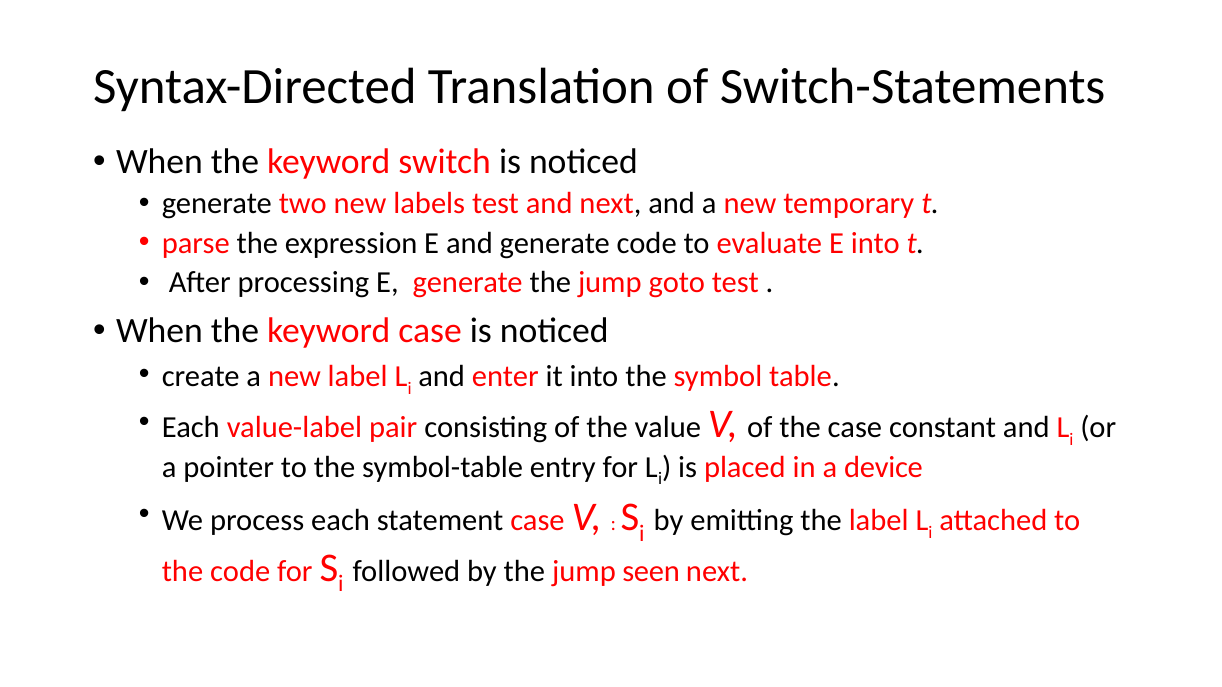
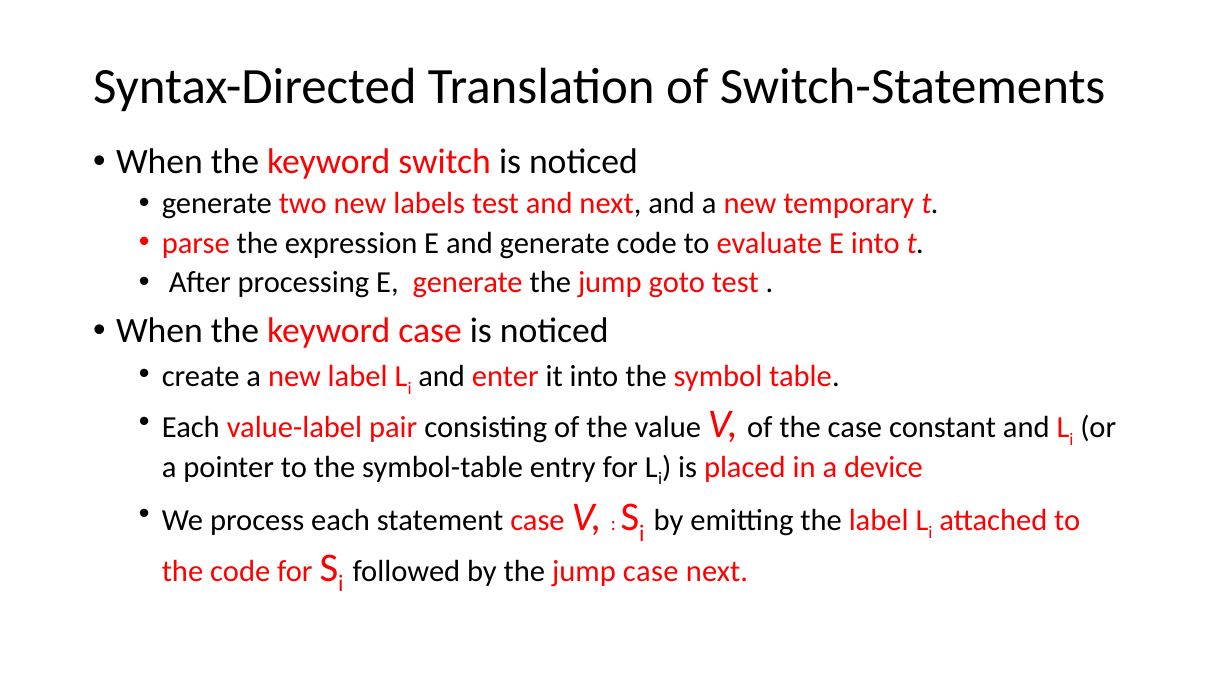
jump seen: seen -> case
